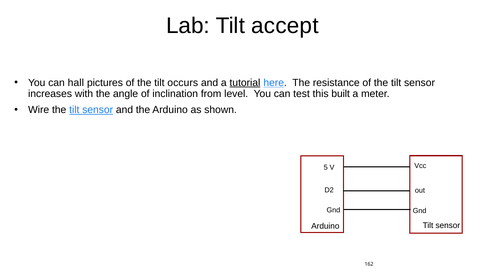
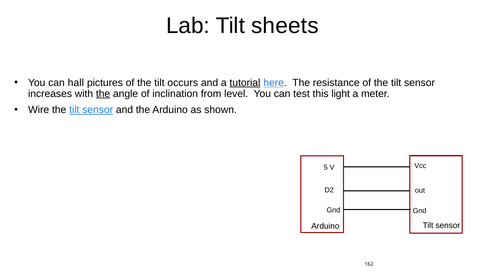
accept: accept -> sheets
the at (103, 94) underline: none -> present
built: built -> light
